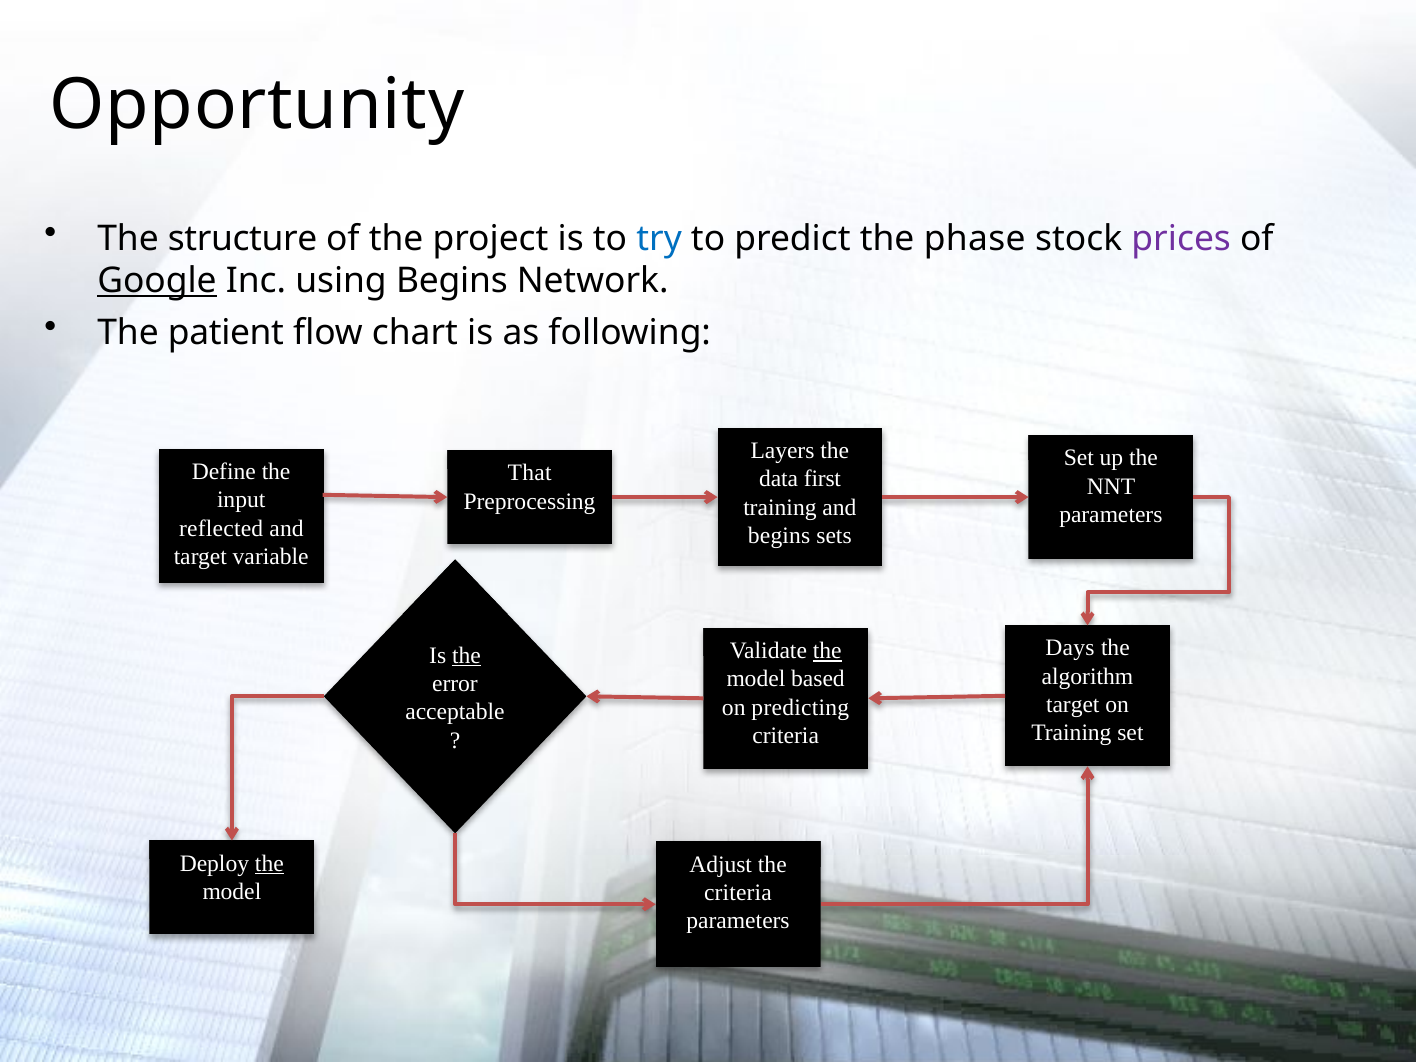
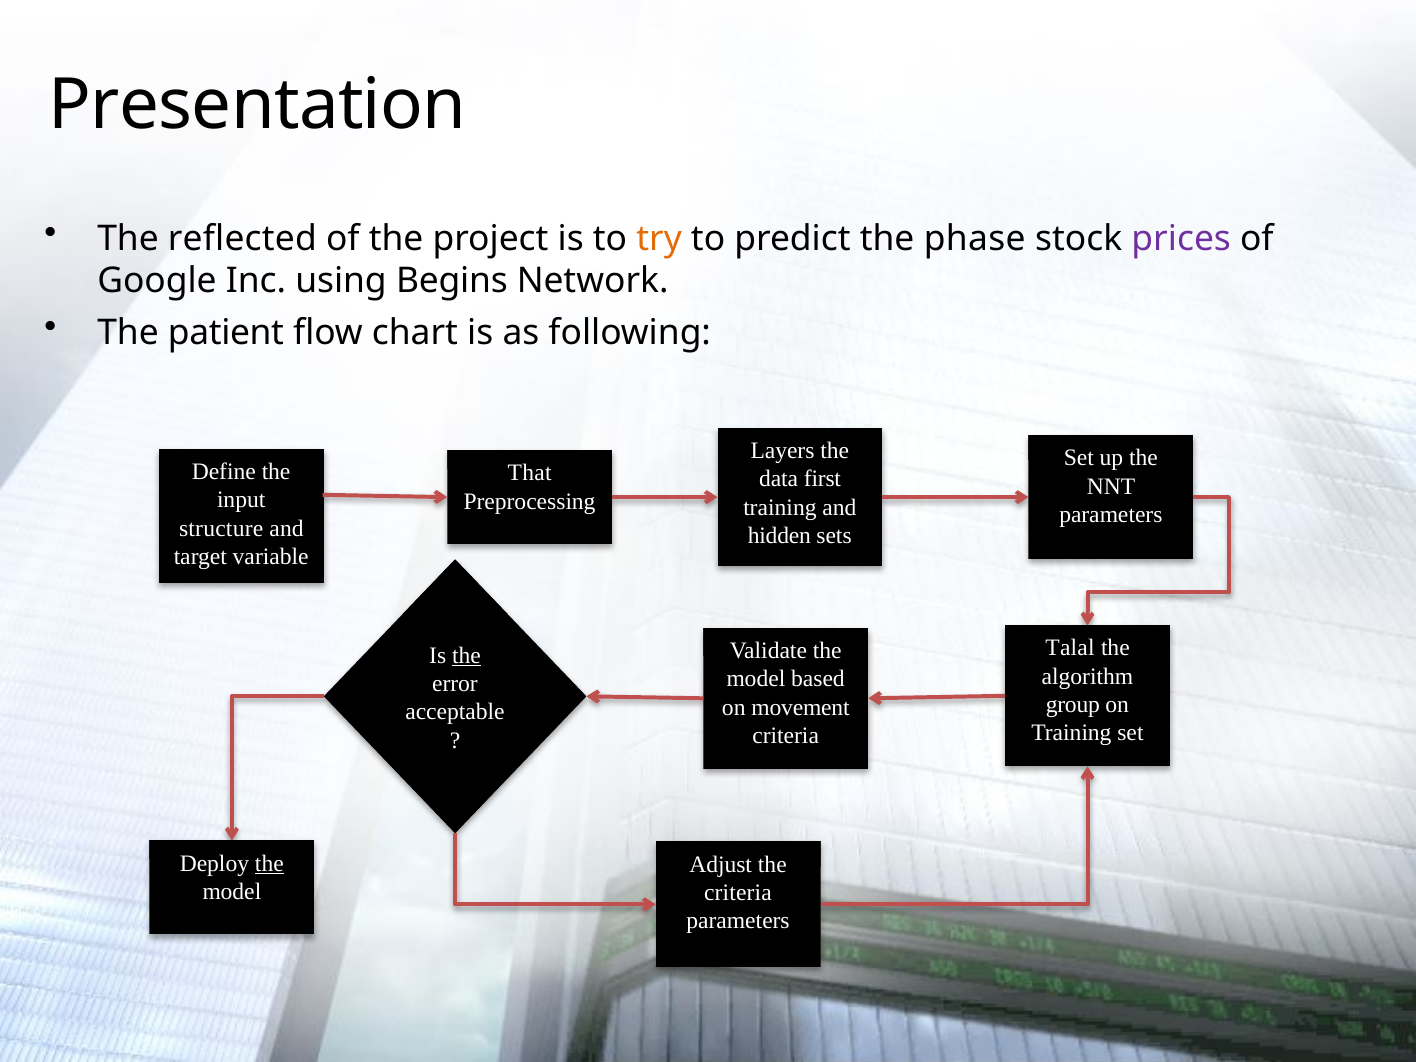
Opportunity: Opportunity -> Presentation
structure: structure -> reflected
try colour: blue -> orange
Google underline: present -> none
reflected: reflected -> structure
begins at (779, 536): begins -> hidden
Days: Days -> Talal
the at (827, 651) underline: present -> none
target at (1073, 705): target -> group
predicting: predicting -> movement
